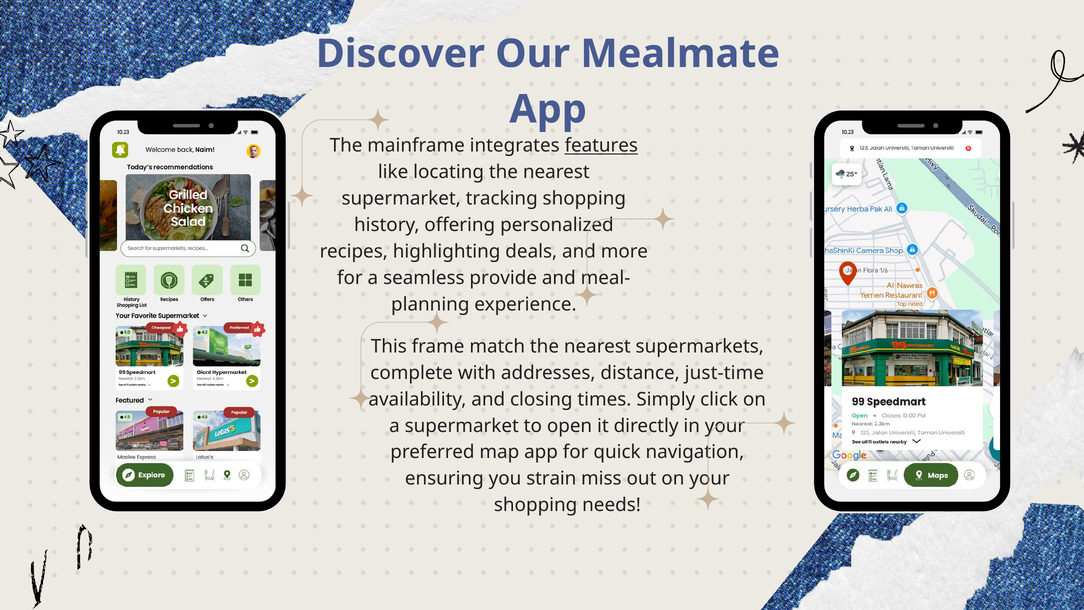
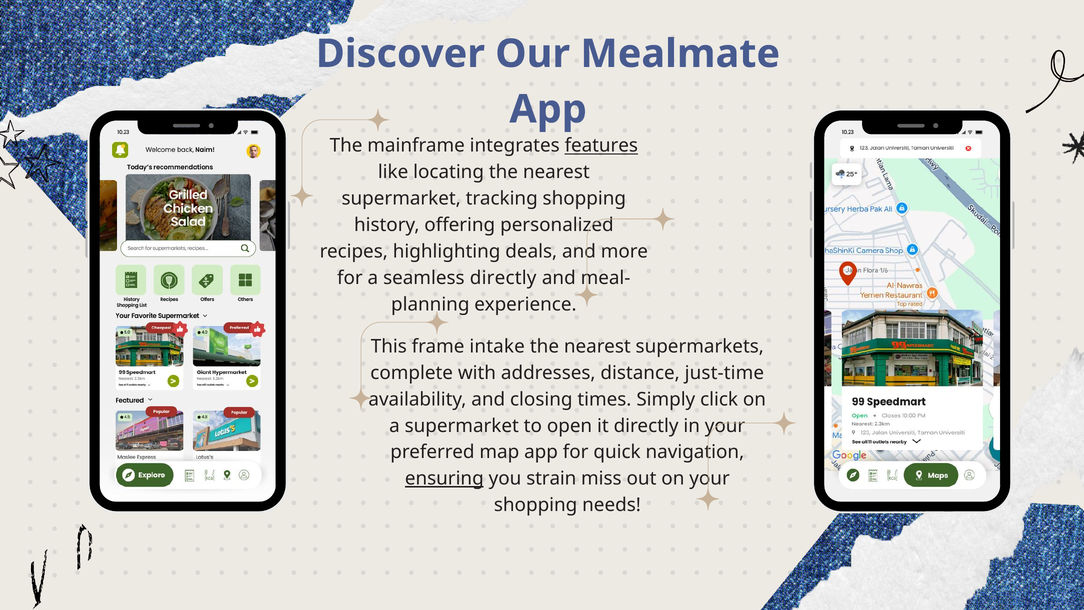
seamless provide: provide -> directly
match: match -> intake
ensuring underline: none -> present
